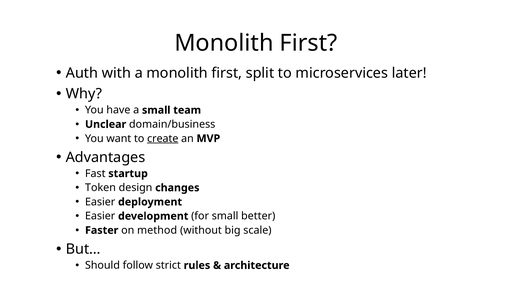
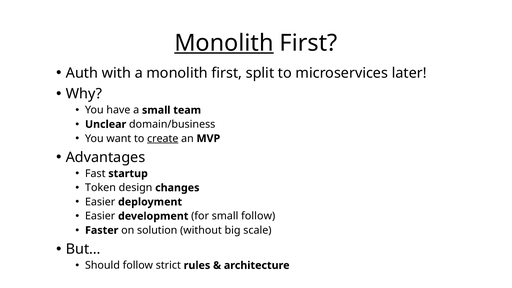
Monolith at (224, 43) underline: none -> present
small better: better -> follow
method: method -> solution
